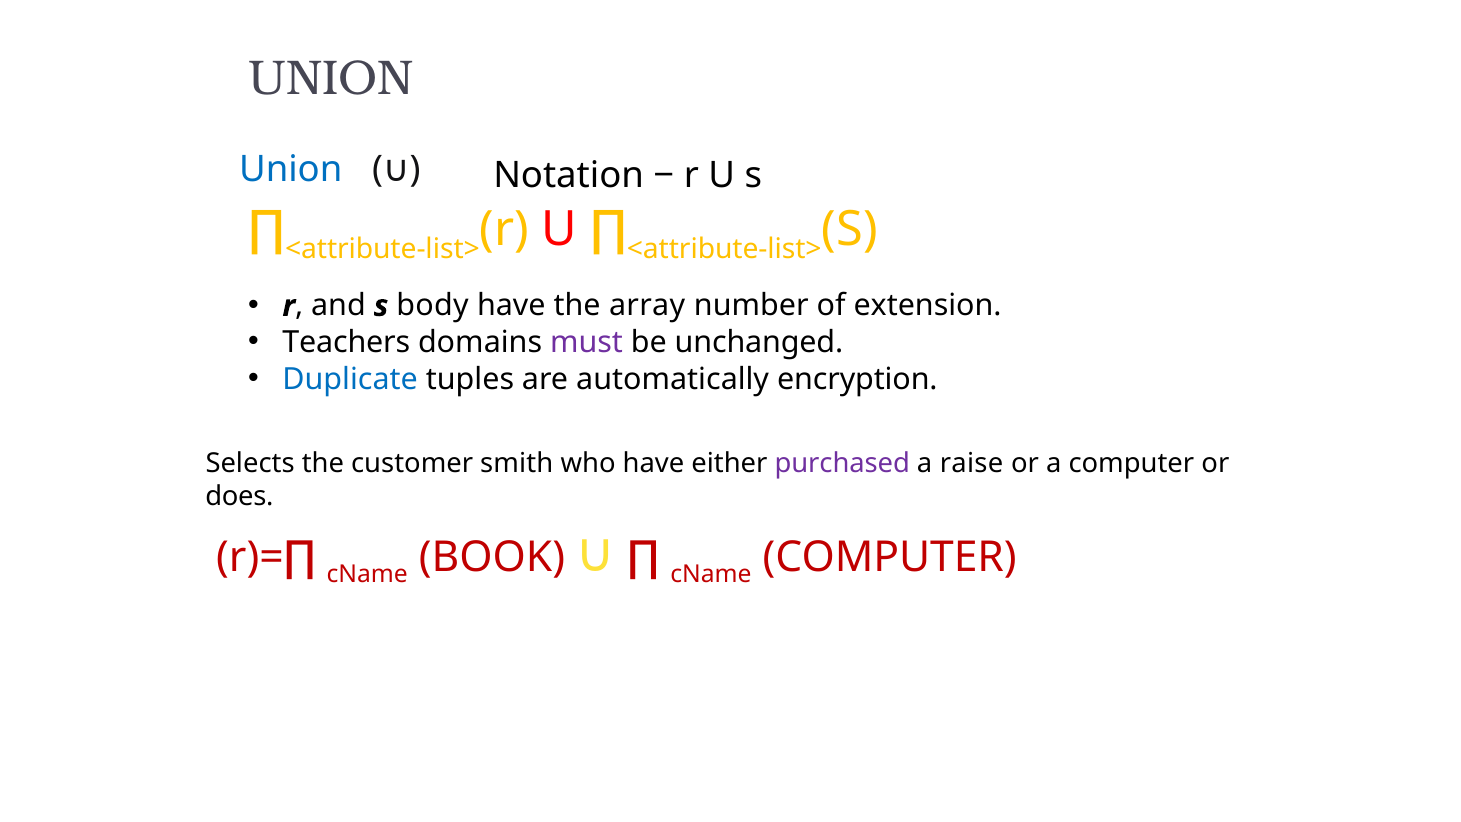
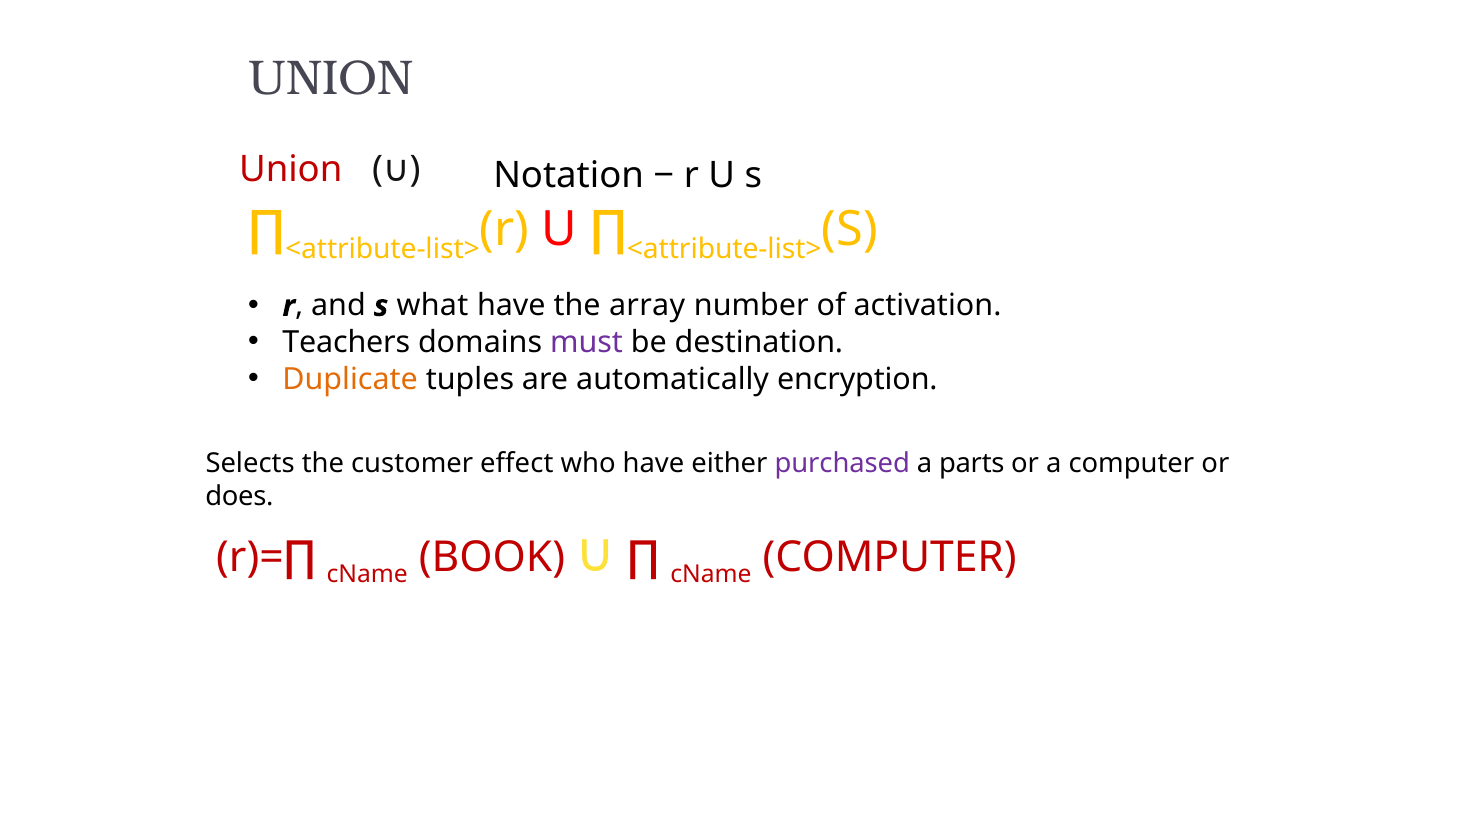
Union at (291, 170) colour: blue -> red
body: body -> what
extension: extension -> activation
unchanged: unchanged -> destination
Duplicate colour: blue -> orange
smith: smith -> effect
raise: raise -> parts
